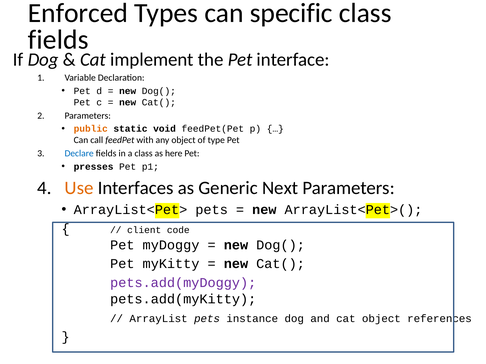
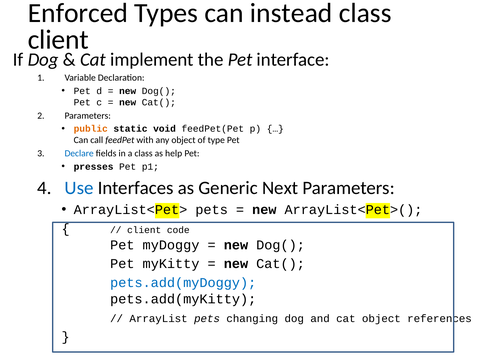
specific: specific -> instead
fields at (58, 40): fields -> client
here: here -> help
Use colour: orange -> blue
pets.add(myDoggy colour: purple -> blue
instance: instance -> changing
